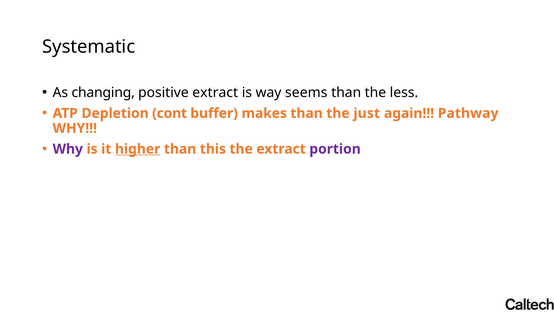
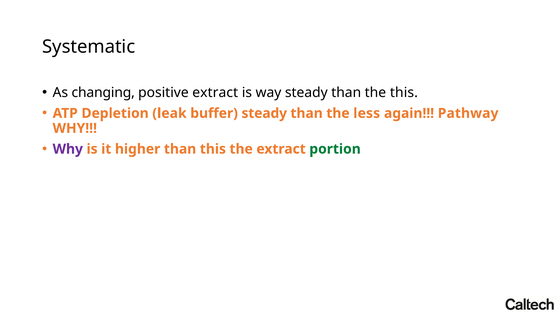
way seems: seems -> steady
the less: less -> this
cont: cont -> leak
buffer makes: makes -> steady
just: just -> less
higher underline: present -> none
portion colour: purple -> green
